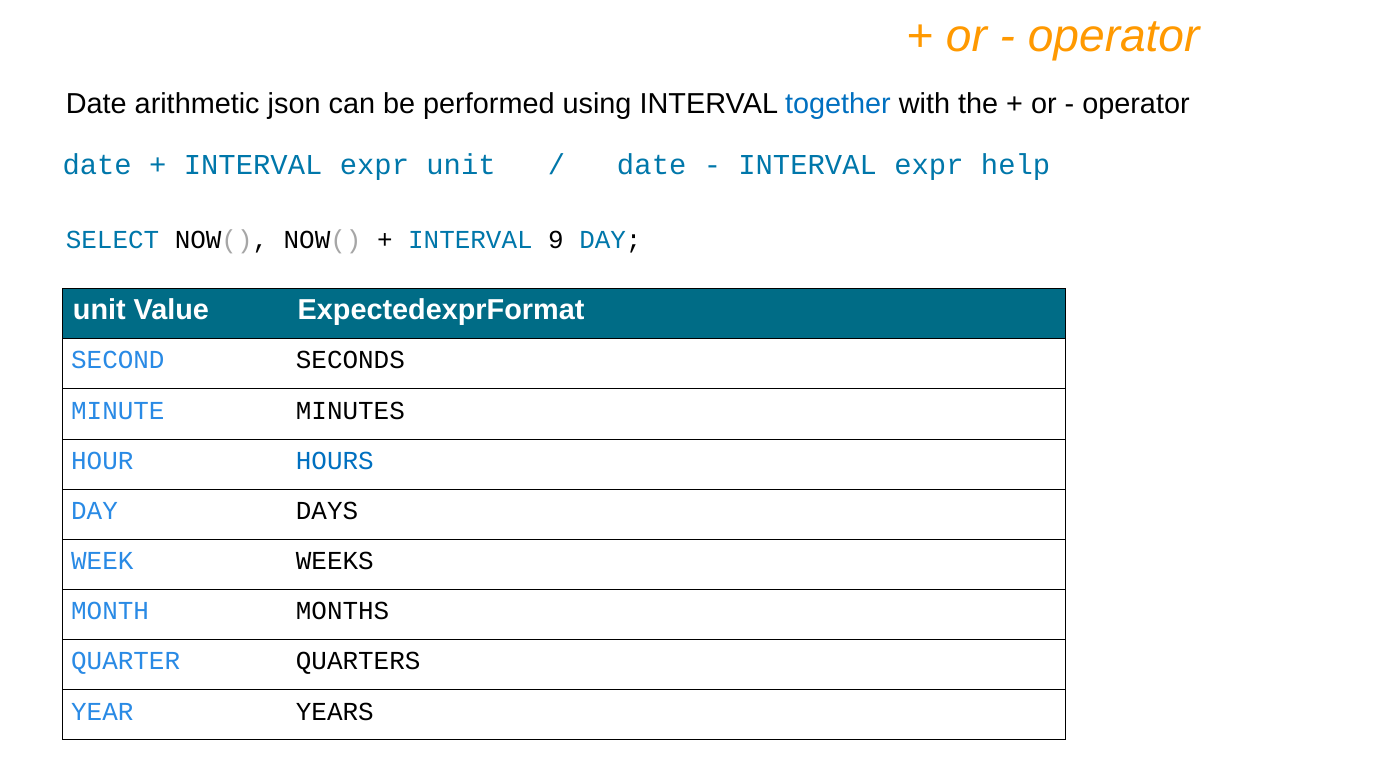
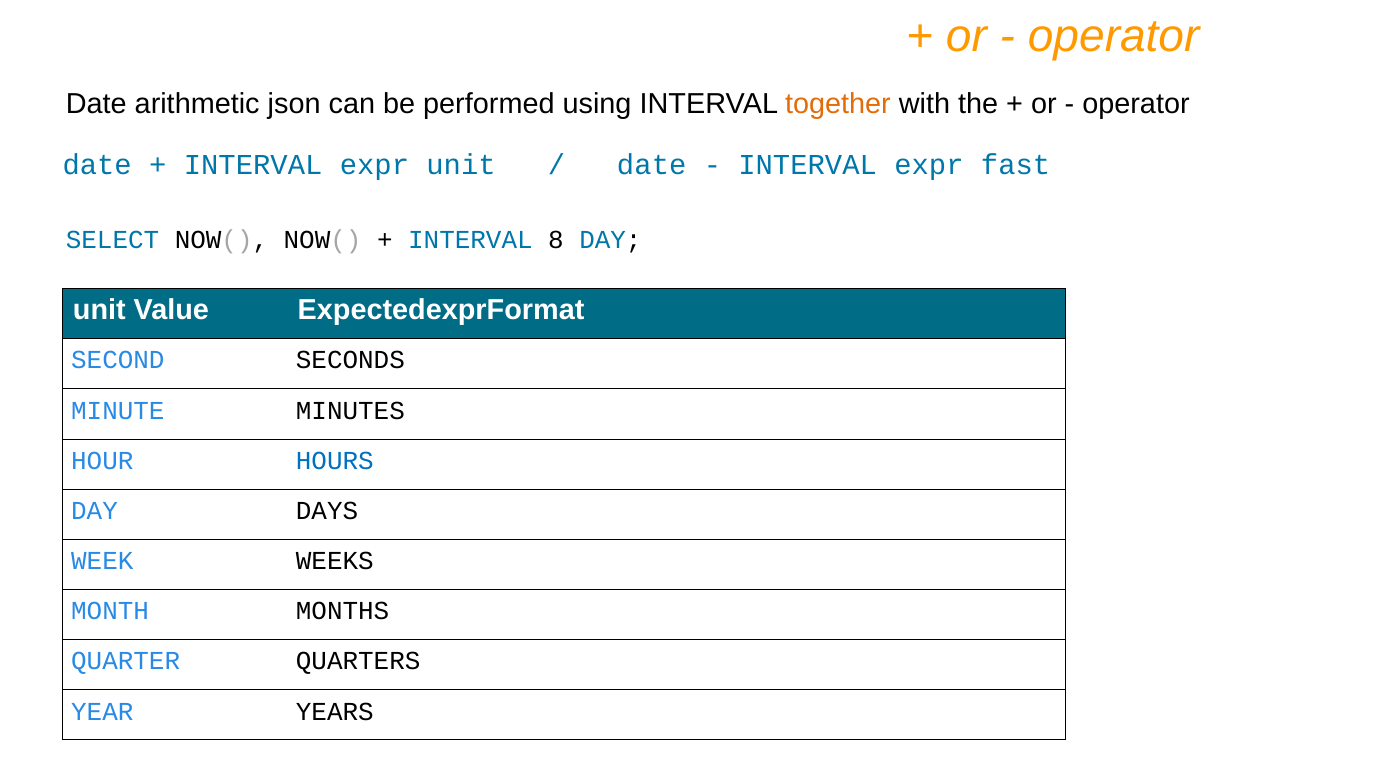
together colour: blue -> orange
help: help -> fast
9: 9 -> 8
